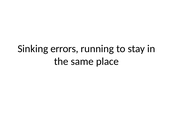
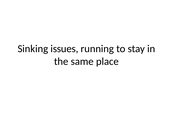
errors: errors -> issues
